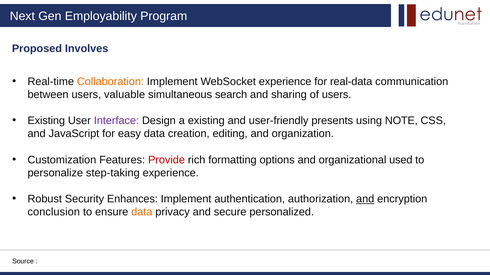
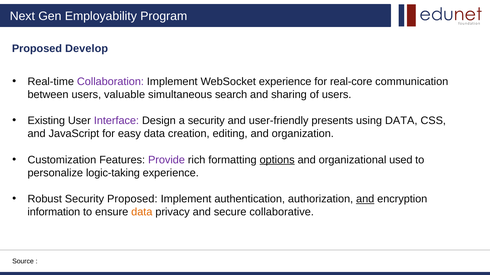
Involves: Involves -> Develop
Collaboration colour: orange -> purple
real-data: real-data -> real-core
a existing: existing -> security
using NOTE: NOTE -> DATA
Provide colour: red -> purple
options underline: none -> present
step-taking: step-taking -> logic-taking
Security Enhances: Enhances -> Proposed
conclusion: conclusion -> information
personalized: personalized -> collaborative
